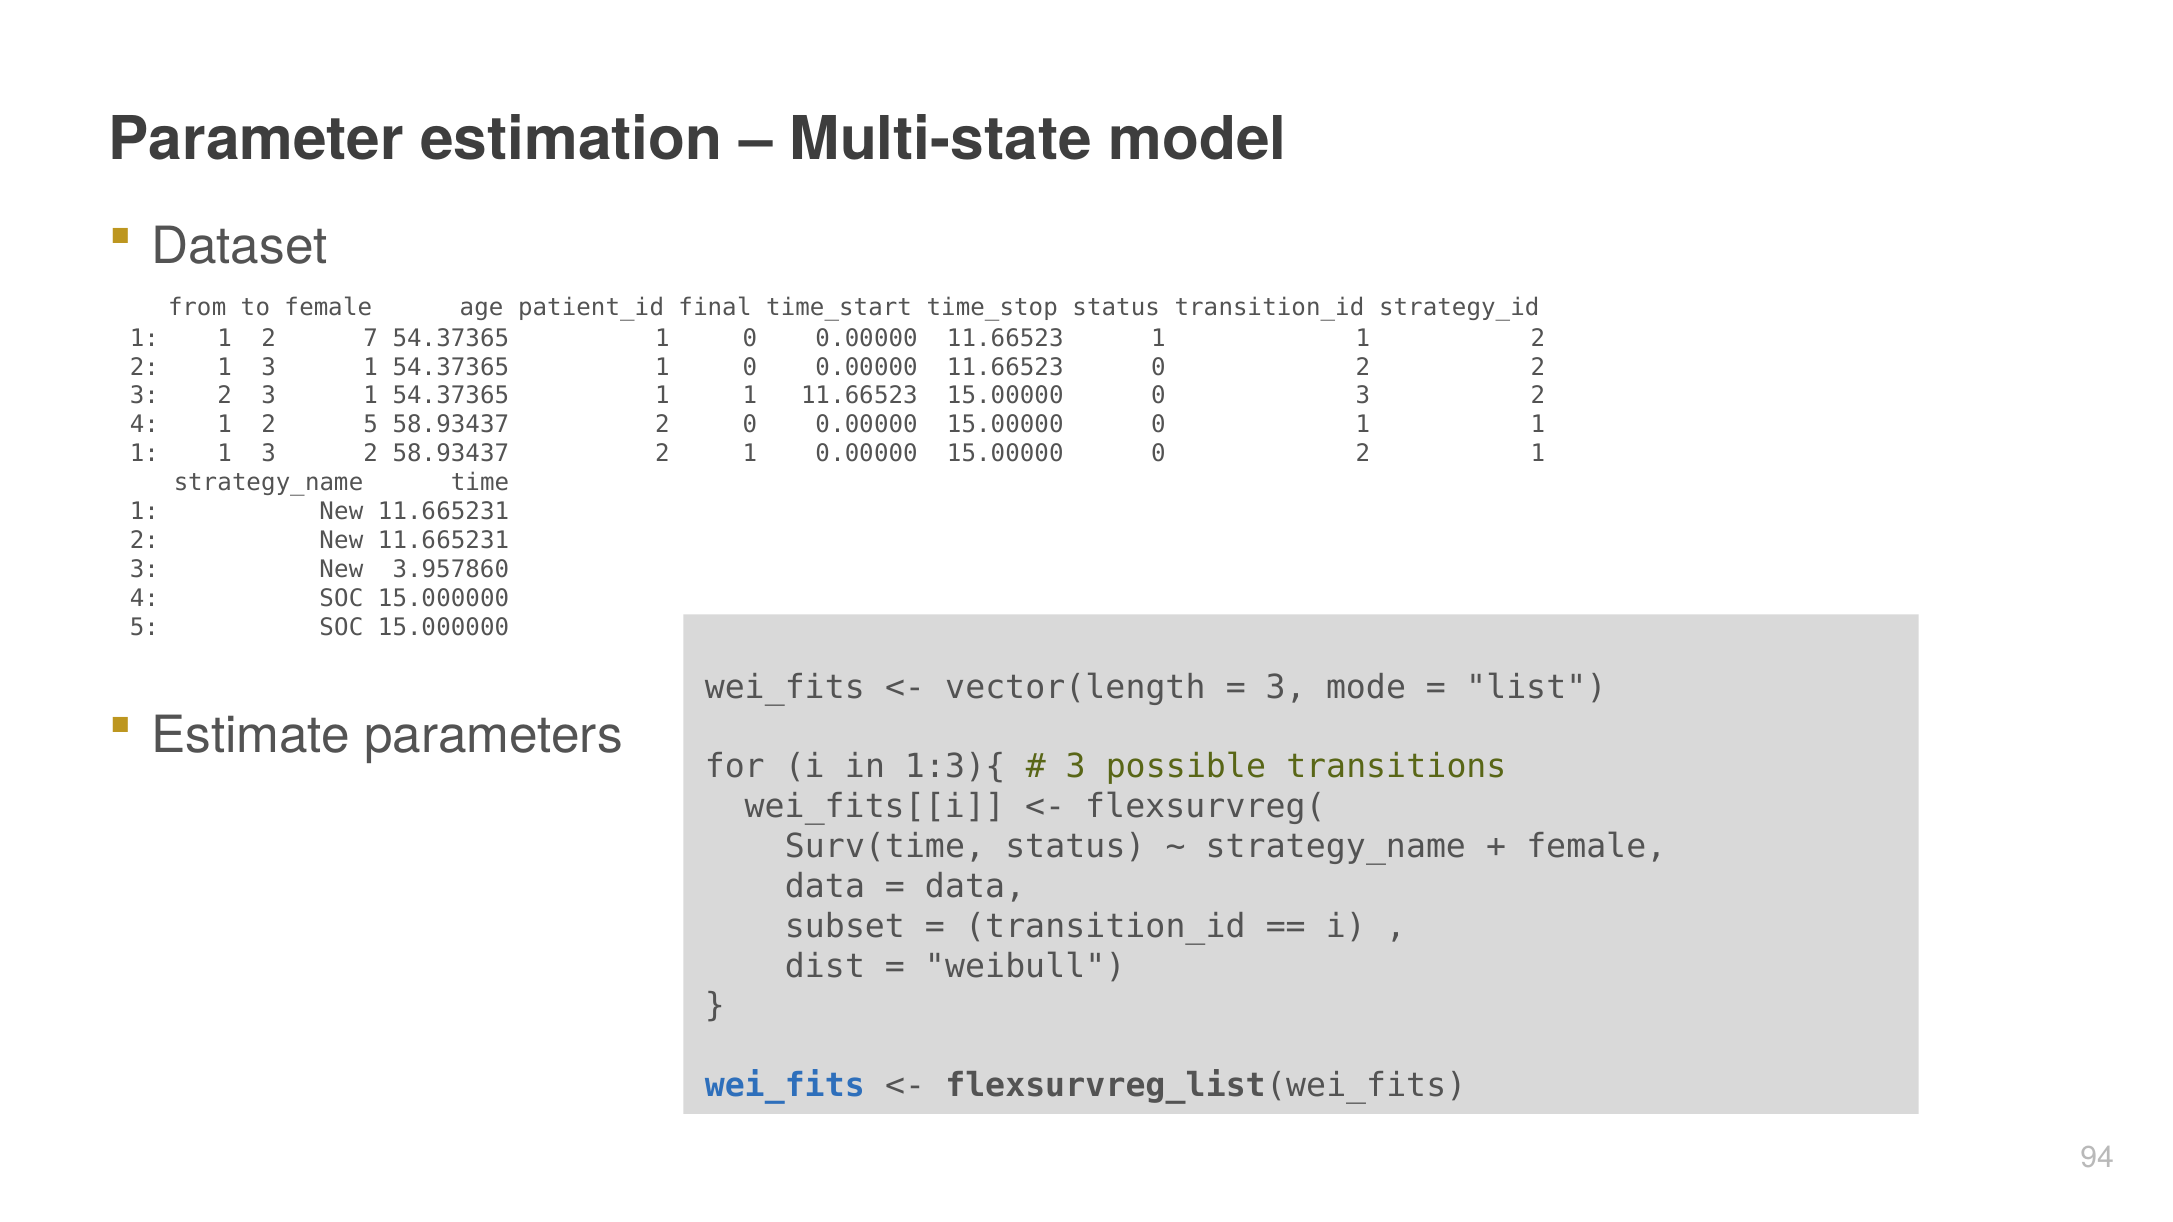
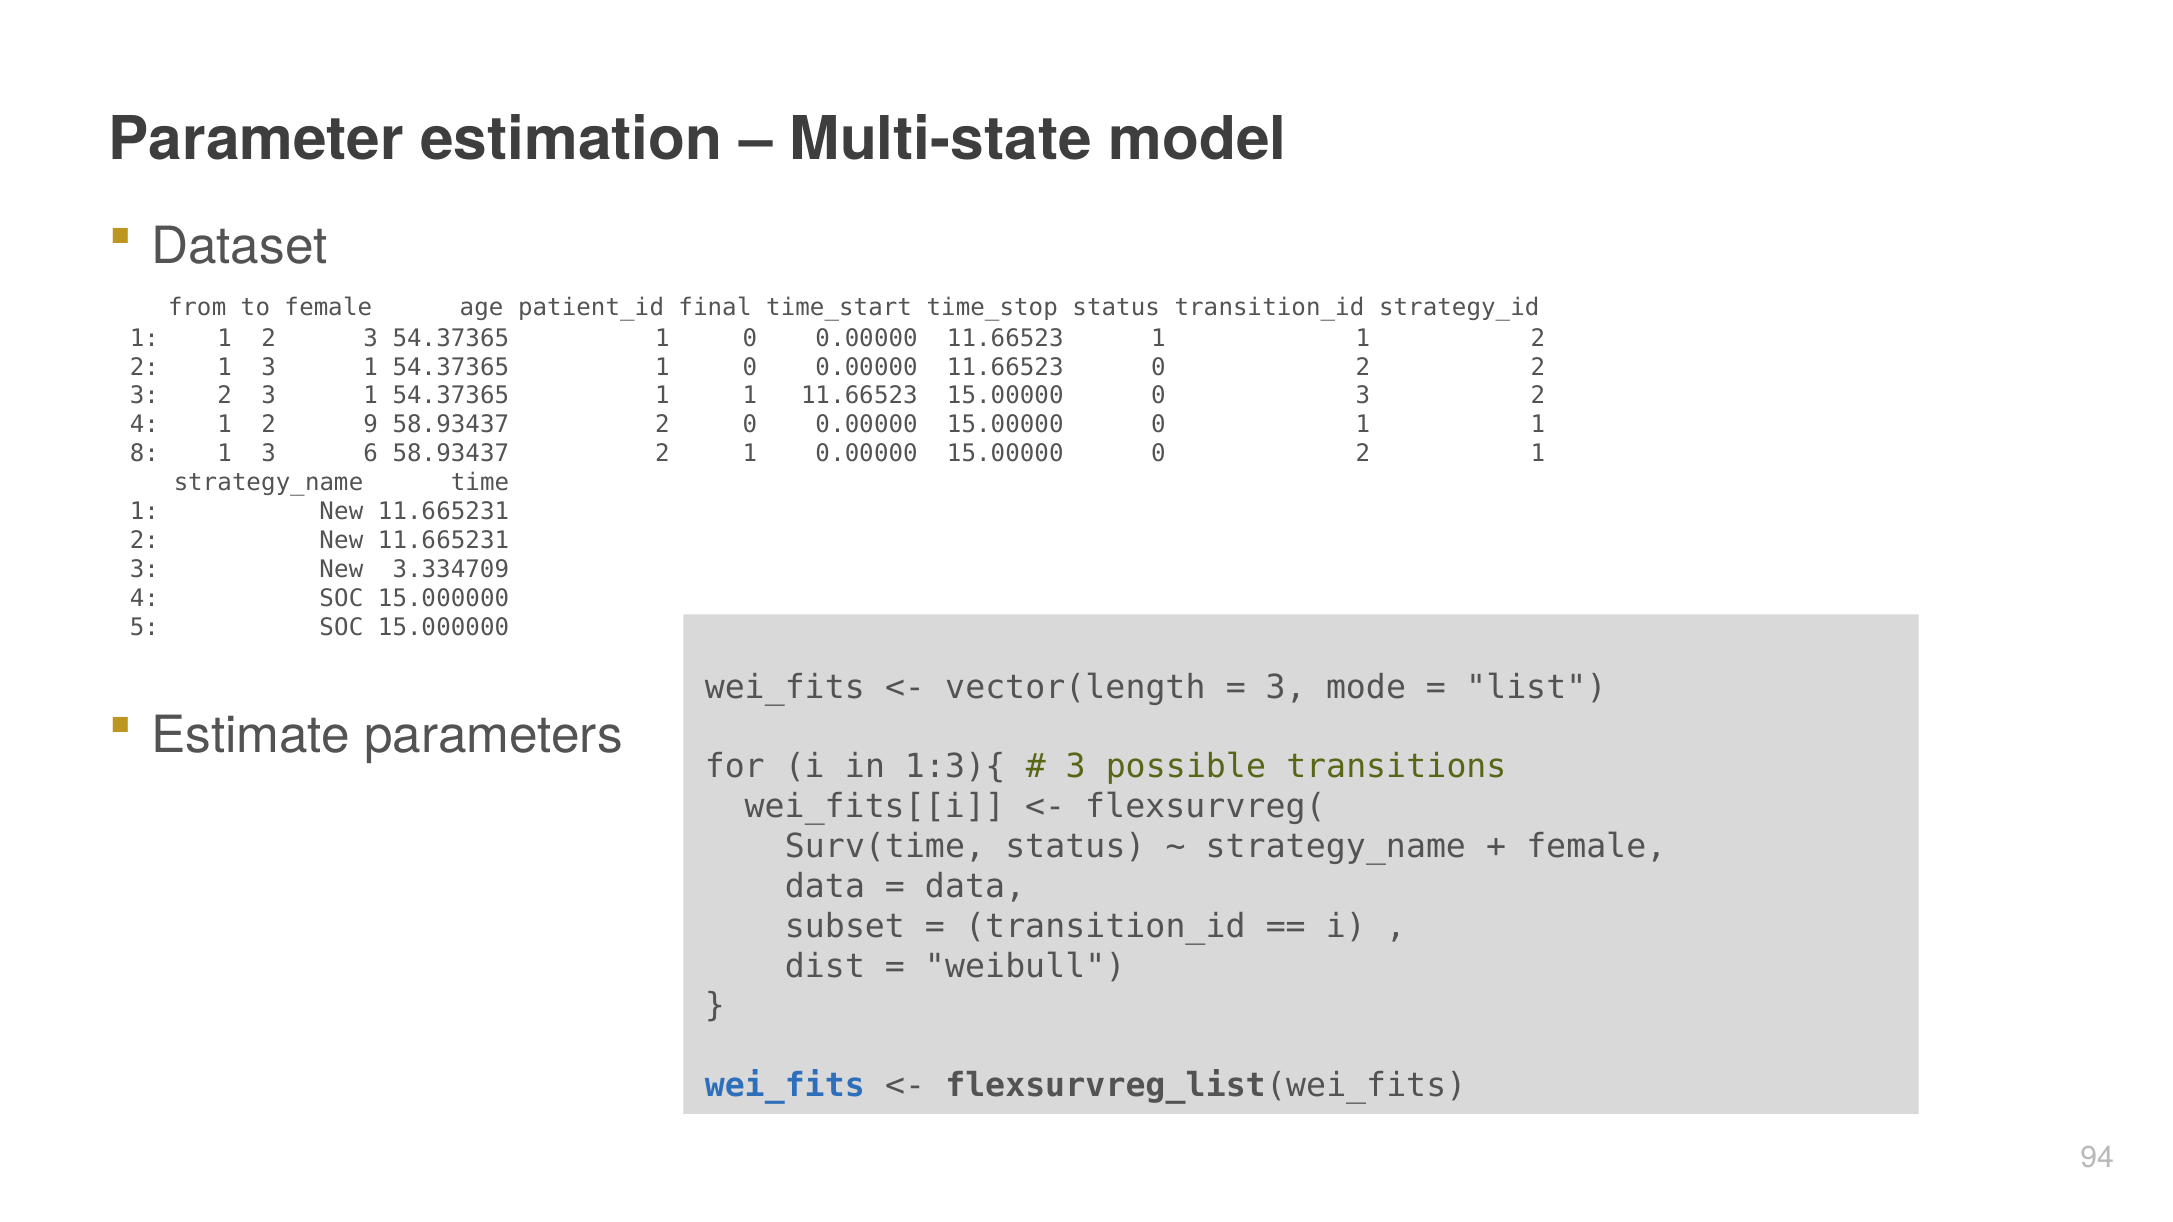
1 2 7: 7 -> 3
2 5: 5 -> 9
1 at (144, 454): 1 -> 8
1 3 2: 2 -> 6
3.957860: 3.957860 -> 3.334709
